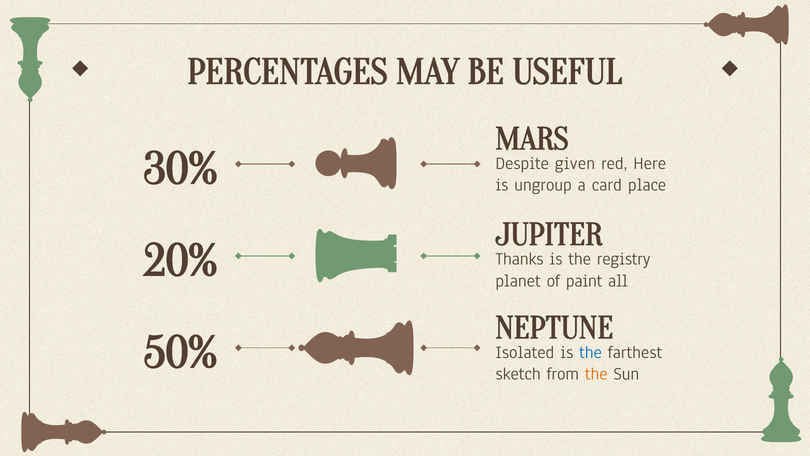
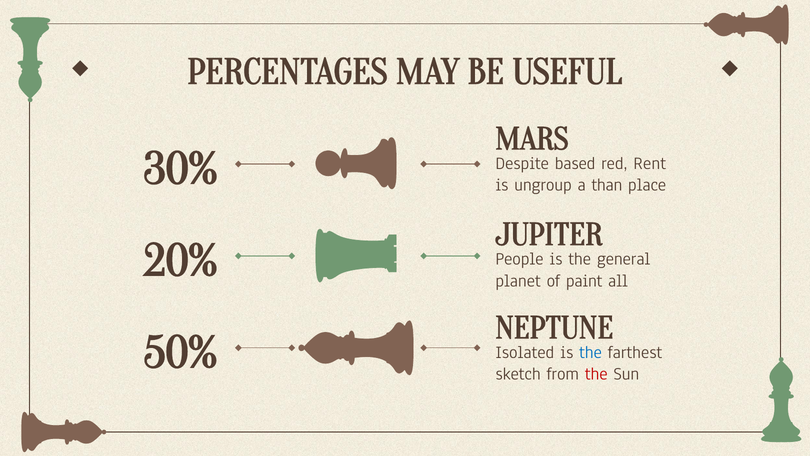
given: given -> based
Here: Here -> Rent
card: card -> than
Thanks: Thanks -> People
registry: registry -> general
the at (596, 374) colour: orange -> red
